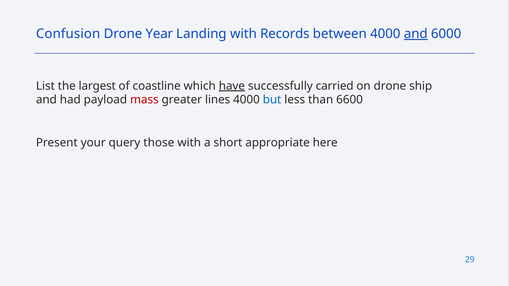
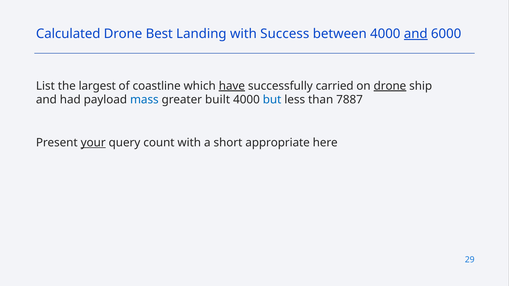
Confusion: Confusion -> Calculated
Year: Year -> Best
Records: Records -> Success
drone at (390, 86) underline: none -> present
mass colour: red -> blue
lines: lines -> built
6600: 6600 -> 7887
your underline: none -> present
those: those -> count
